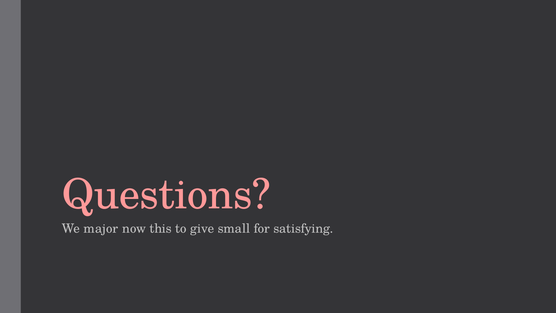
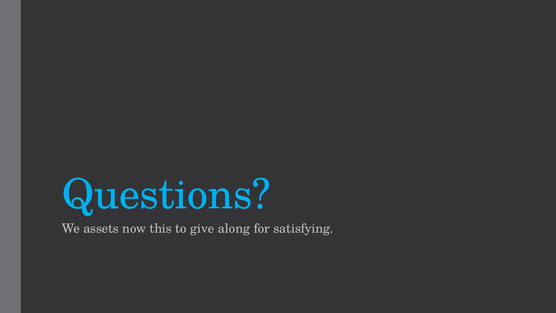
Questions colour: pink -> light blue
major: major -> assets
small: small -> along
